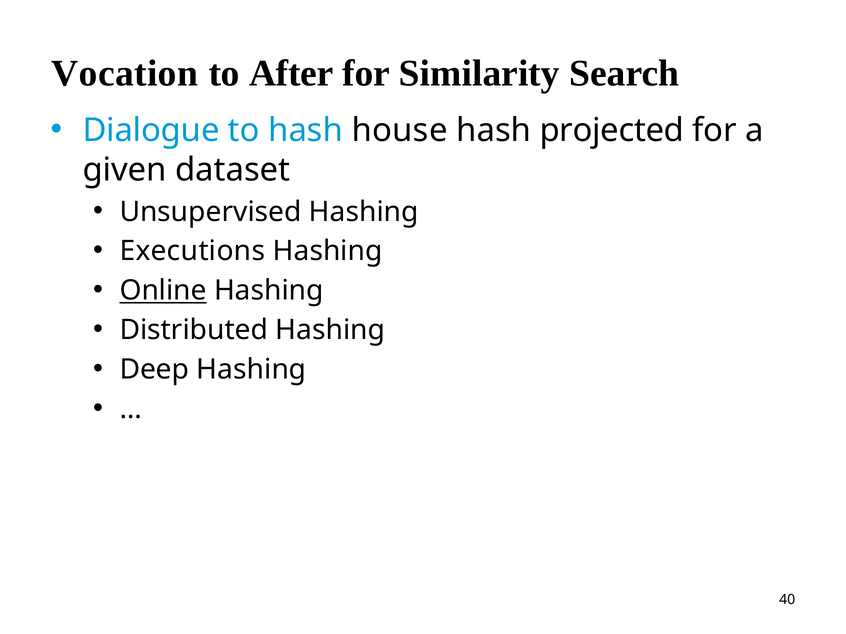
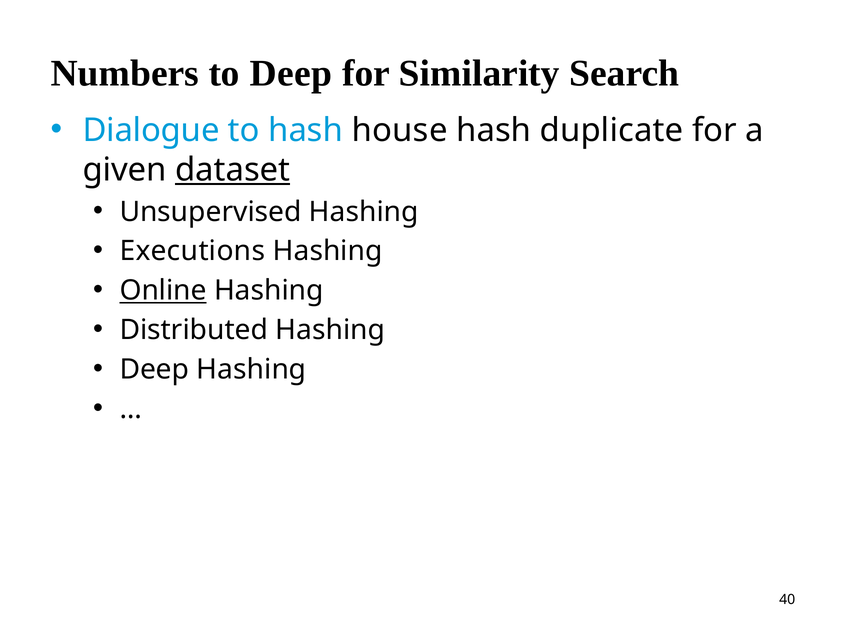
Vocation: Vocation -> Numbers
to After: After -> Deep
projected: projected -> duplicate
dataset underline: none -> present
